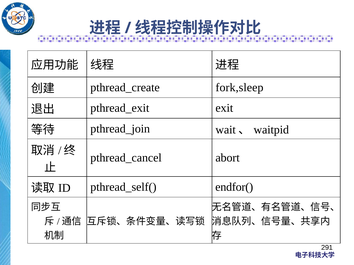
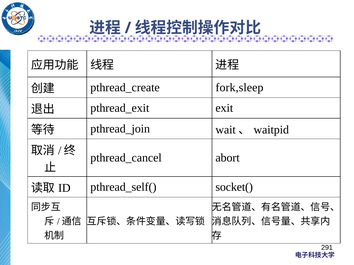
endfor(: endfor( -> socket(
